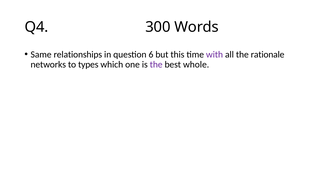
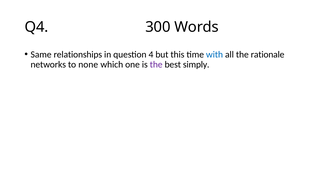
6: 6 -> 4
with colour: purple -> blue
types: types -> none
whole: whole -> simply
